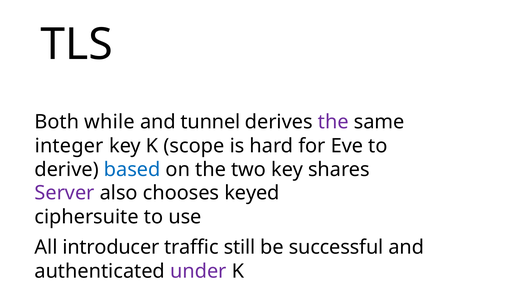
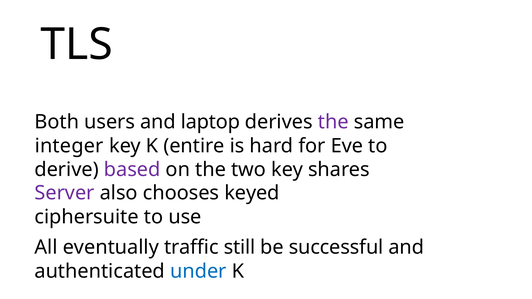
while: while -> users
tunnel: tunnel -> laptop
scope: scope -> entire
based colour: blue -> purple
introducer: introducer -> eventually
under colour: purple -> blue
